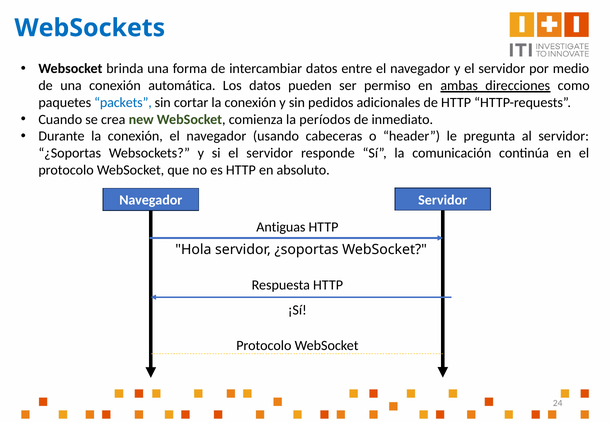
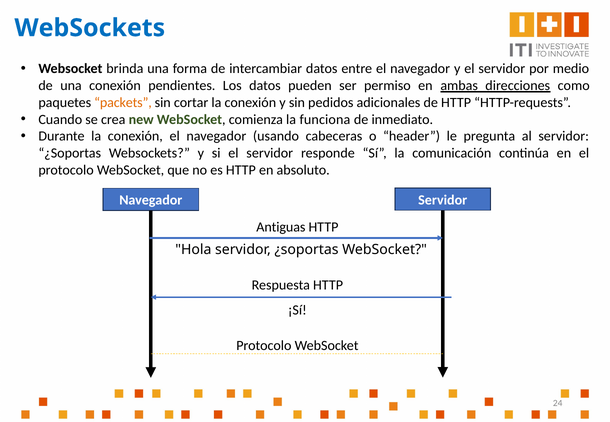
automática: automática -> pendientes
packets colour: blue -> orange
períodos: períodos -> funciona
